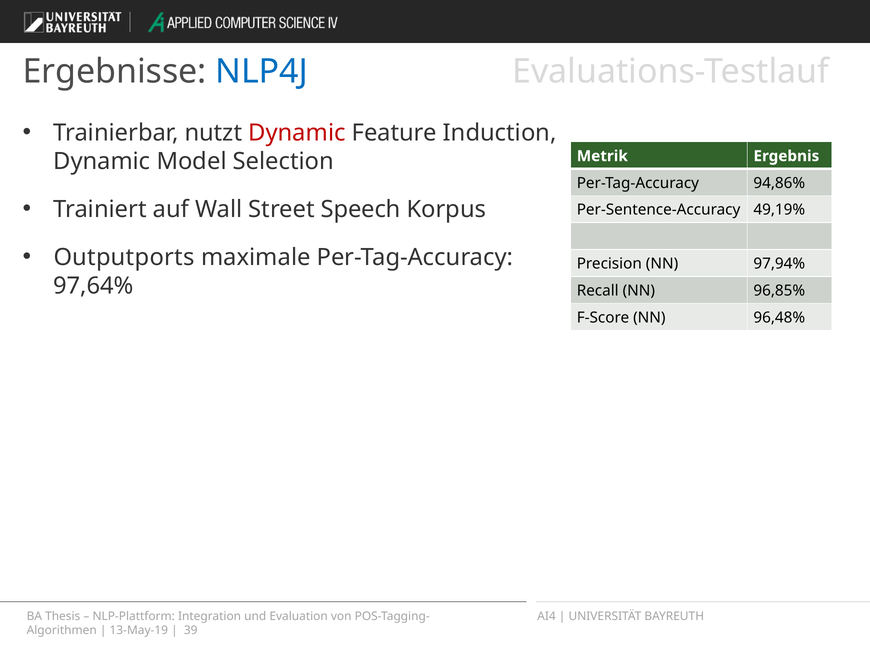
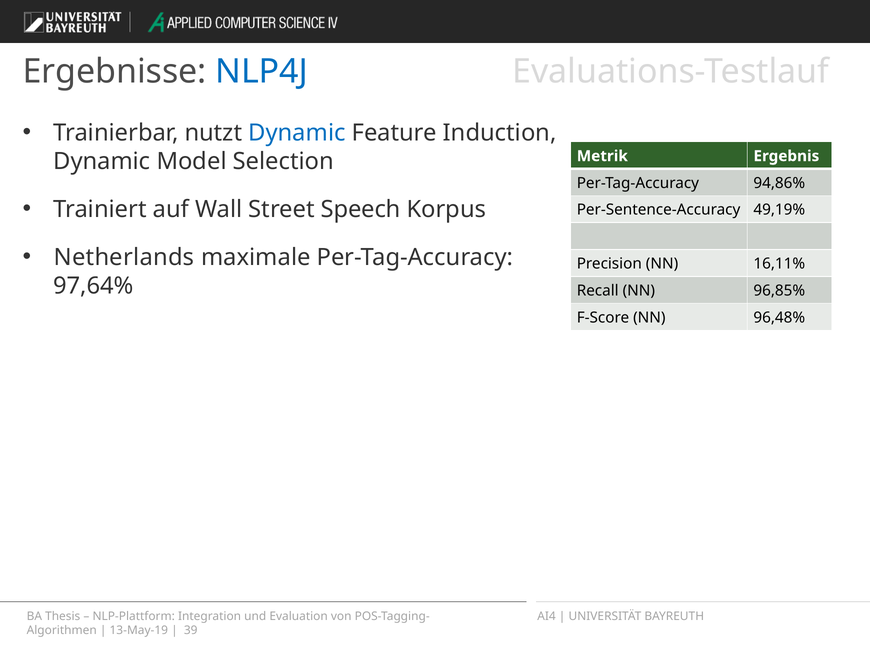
Dynamic at (297, 133) colour: red -> blue
Outputports: Outputports -> Netherlands
97,94%: 97,94% -> 16,11%
